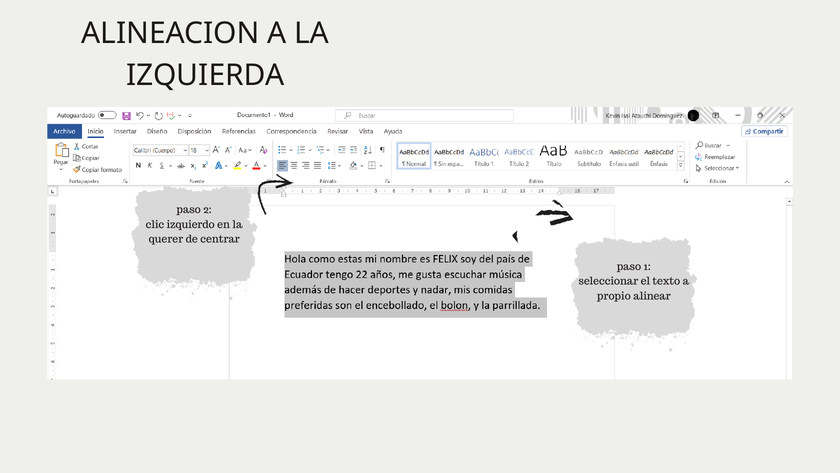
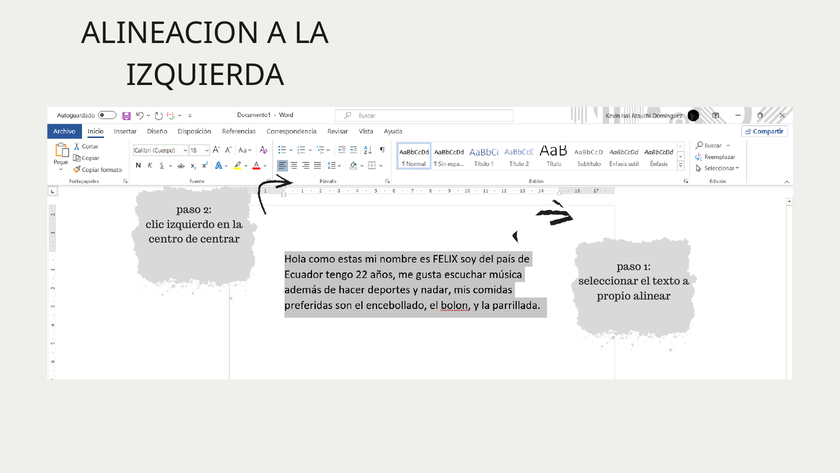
querer: querer -> centro
